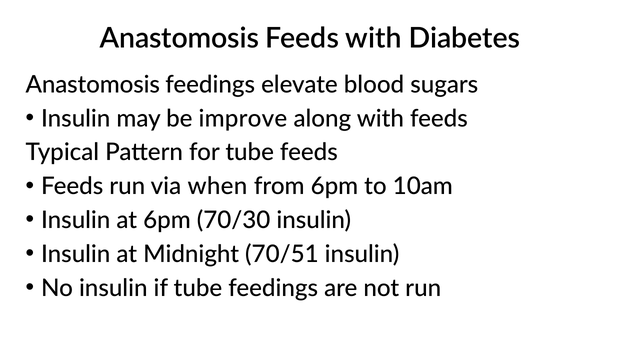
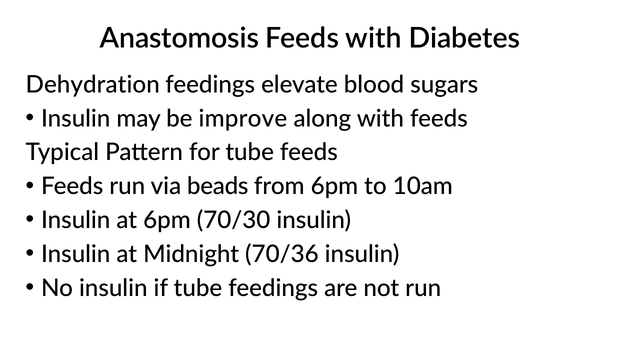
Anastomosis at (93, 85): Anastomosis -> Dehydration
when: when -> beads
70/51: 70/51 -> 70/36
